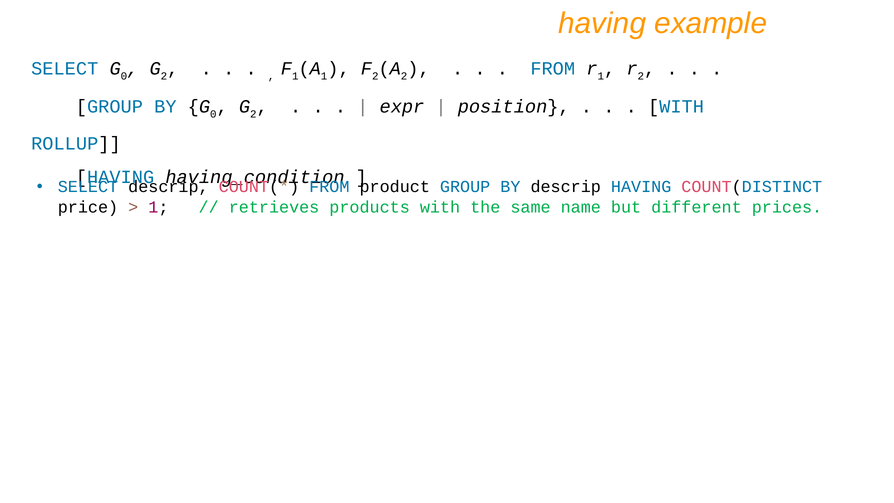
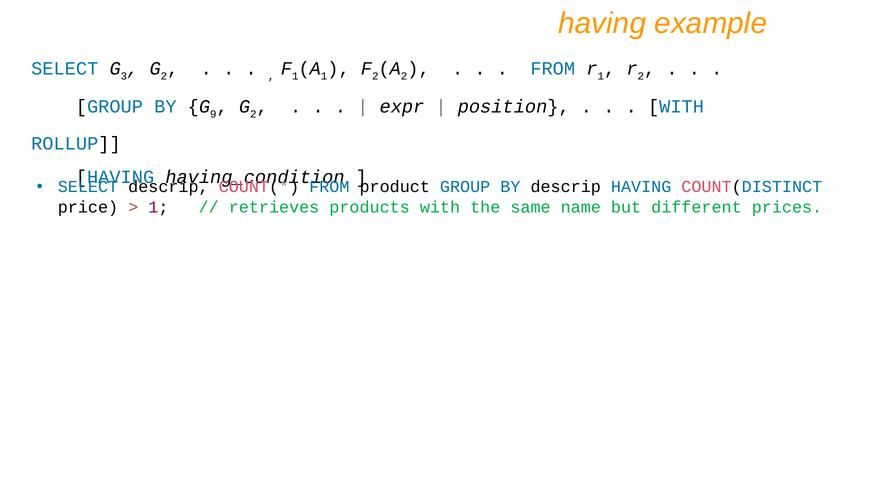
0 at (124, 76): 0 -> 3
0 at (213, 114): 0 -> 9
